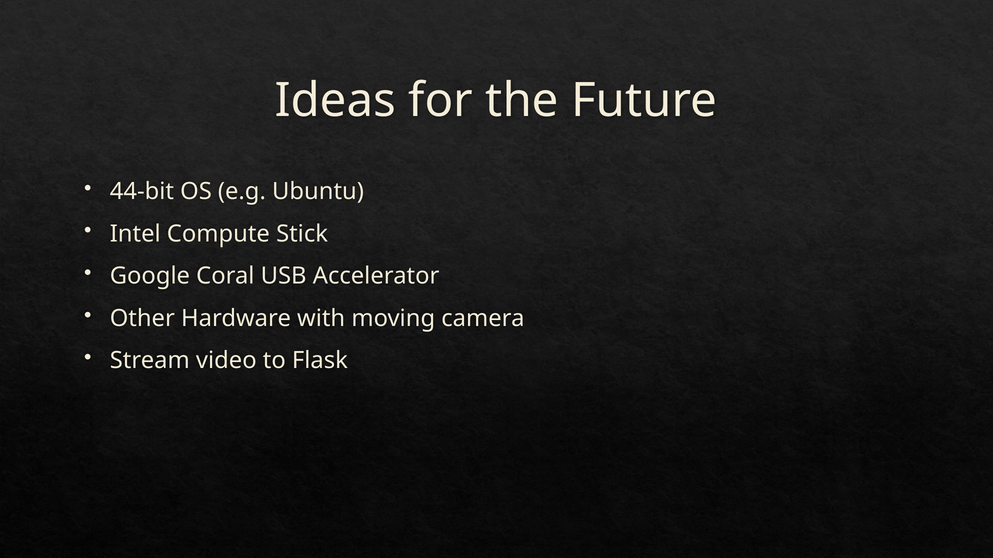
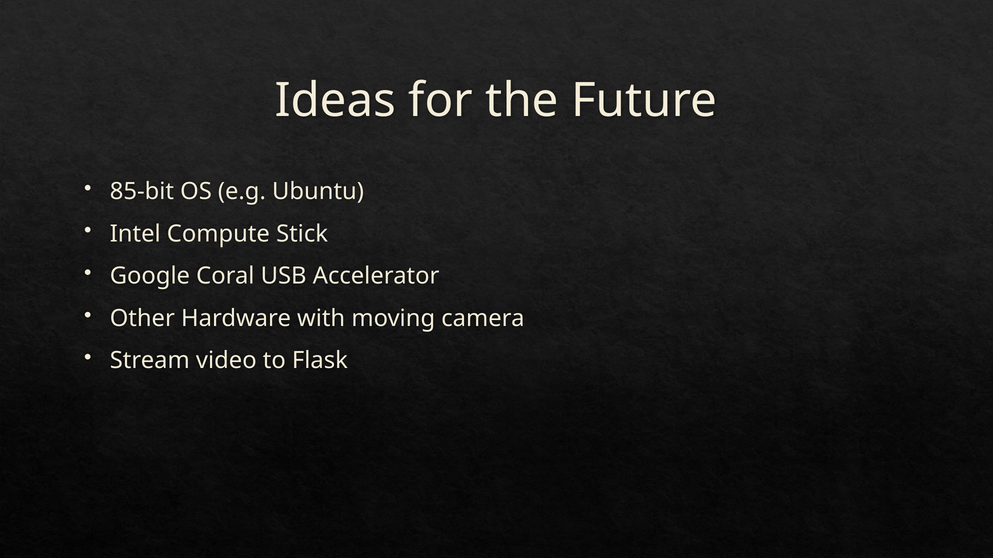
44-bit: 44-bit -> 85-bit
